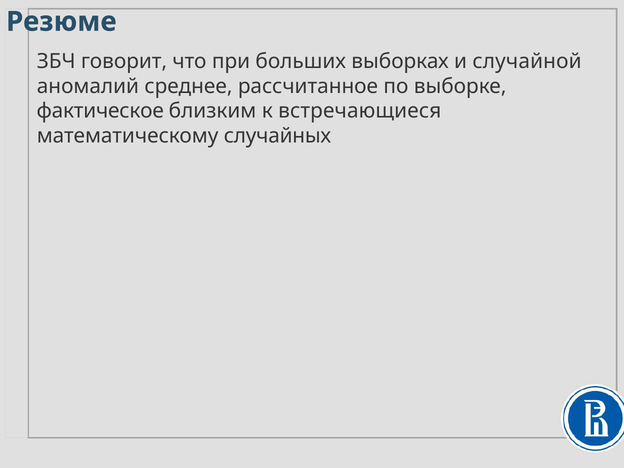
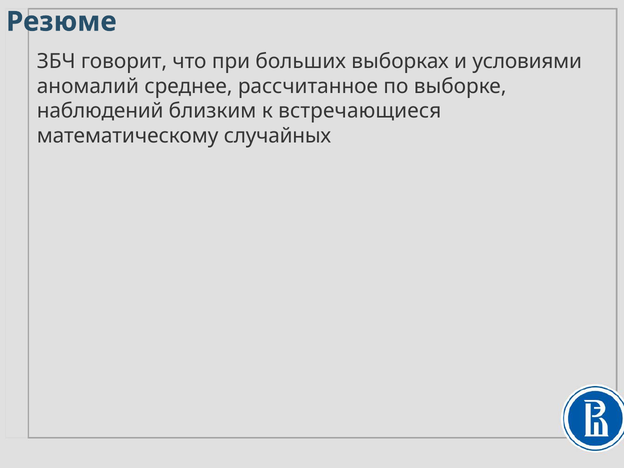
случайной: случайной -> условиями
фактическое: фактическое -> наблюдений
